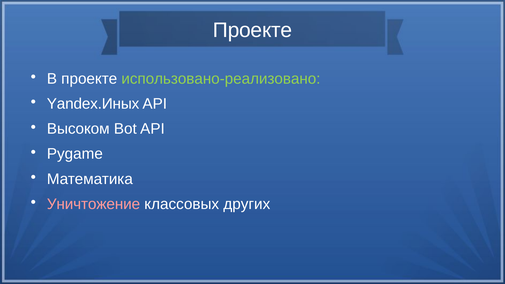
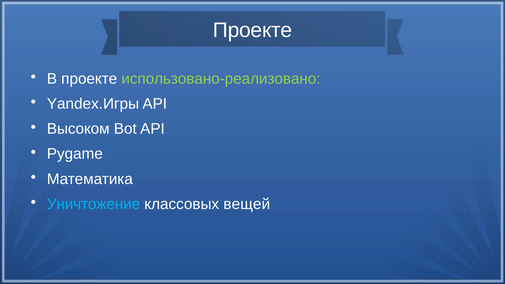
Yandex.Иных: Yandex.Иных -> Yandex.Игры
Уничтожение colour: pink -> light blue
других: других -> вещей
